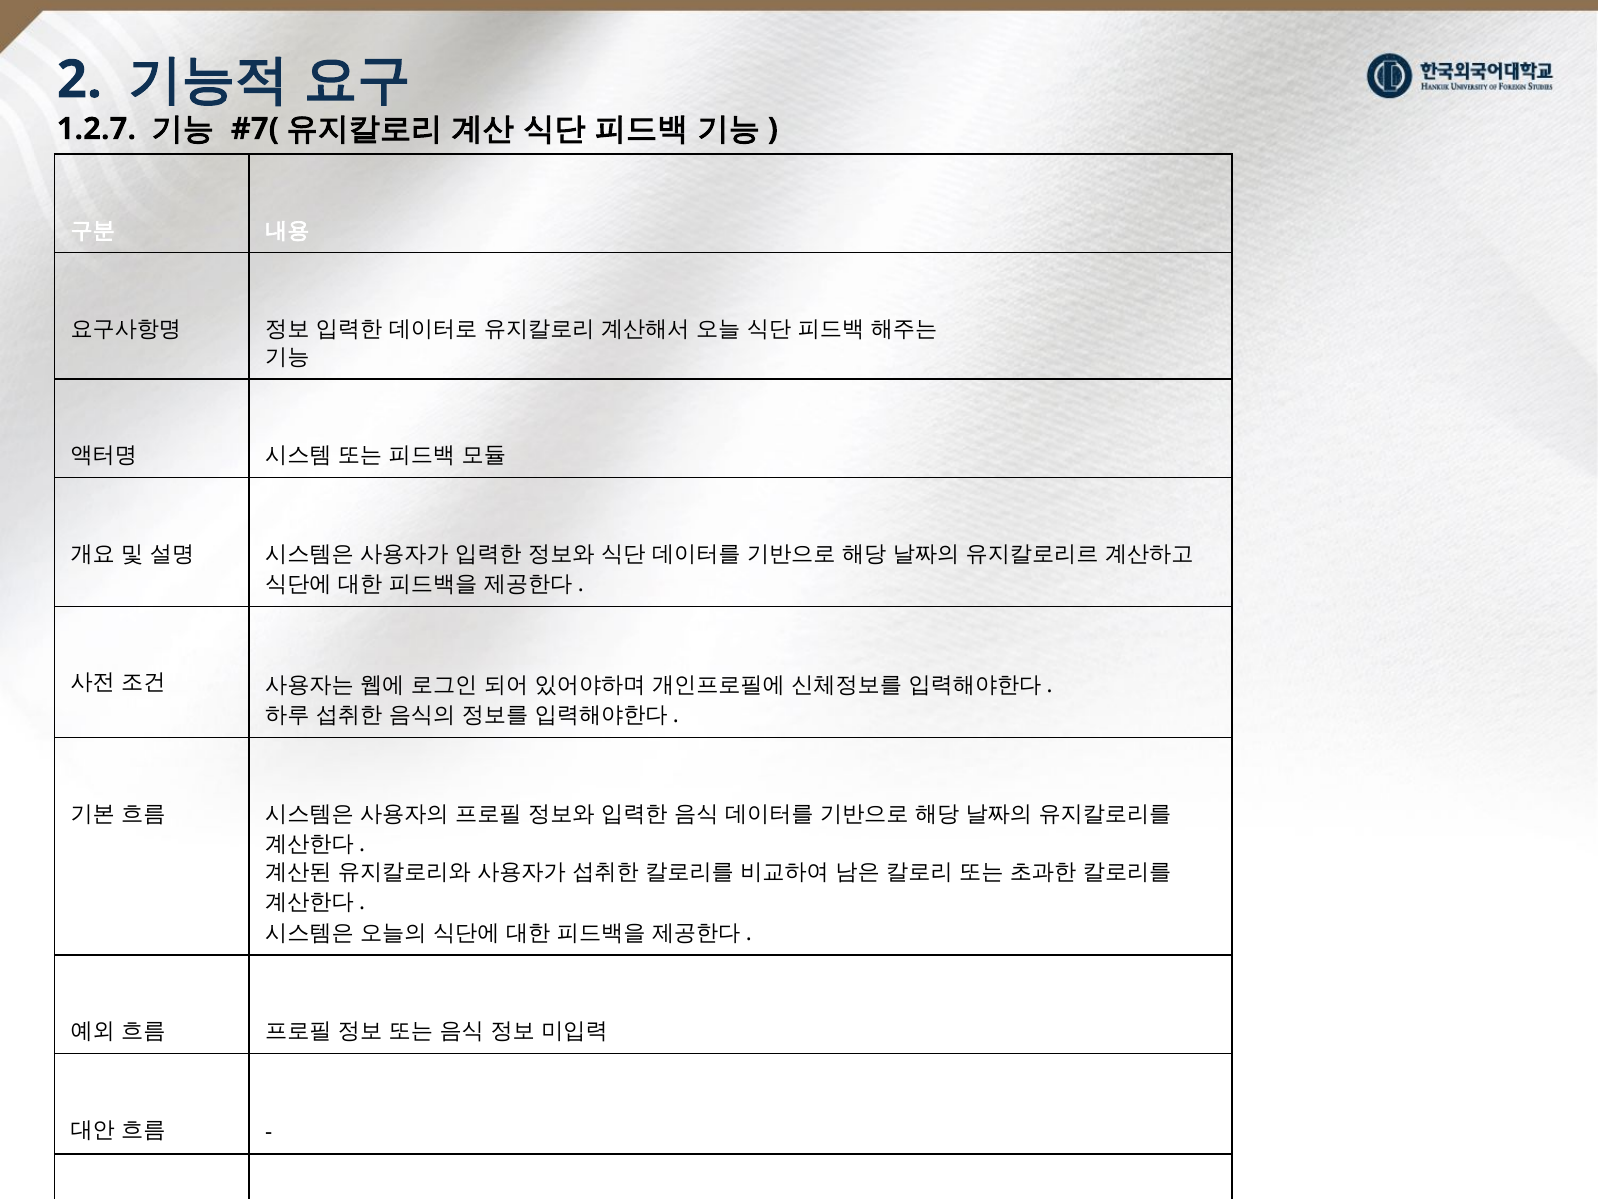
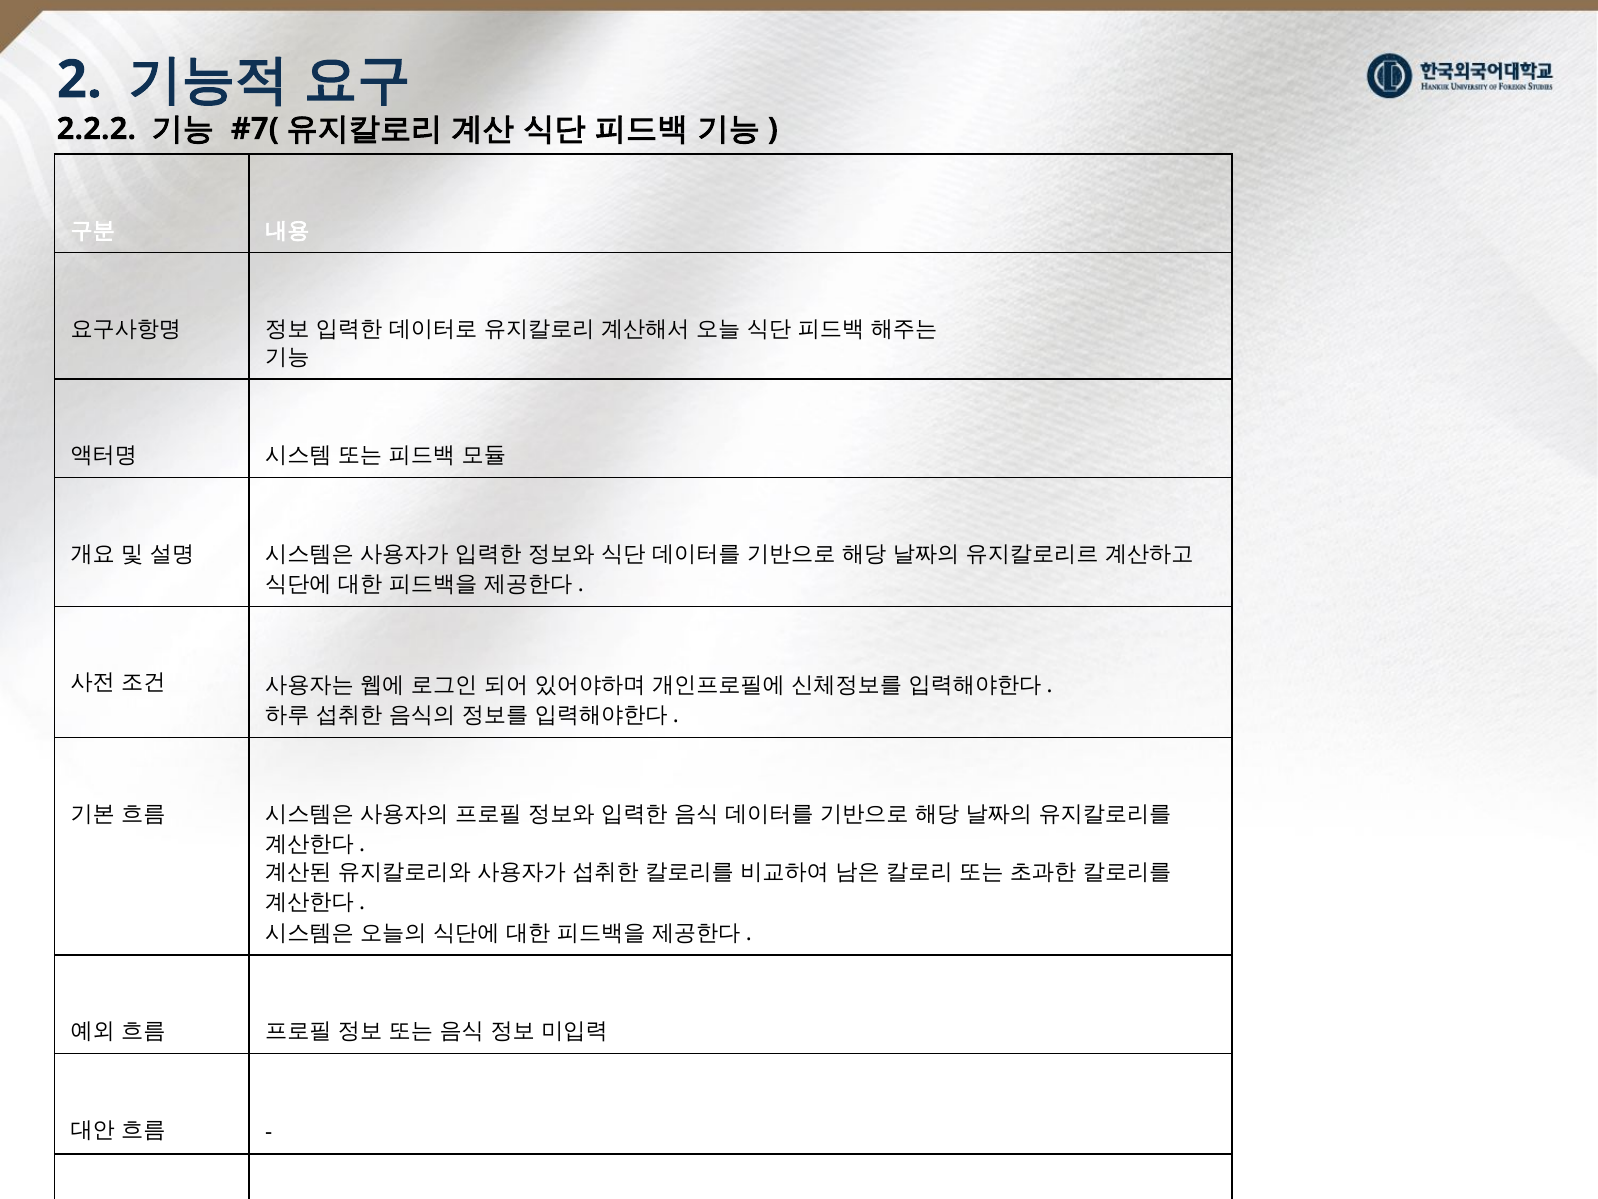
1.2.7: 1.2.7 -> 2.2.2
